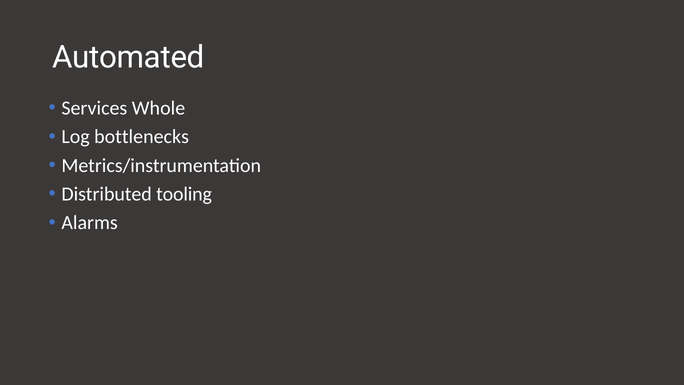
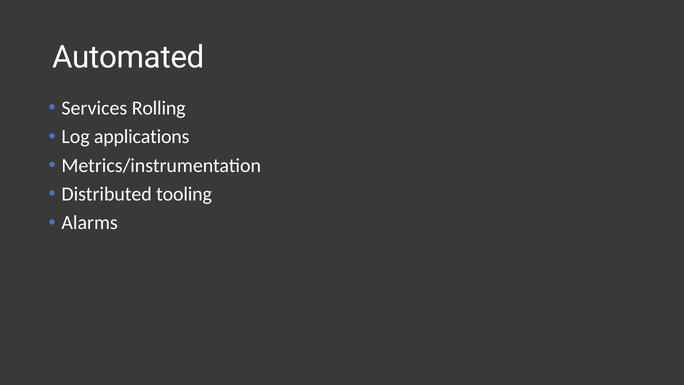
Whole: Whole -> Rolling
bottlenecks: bottlenecks -> applications
